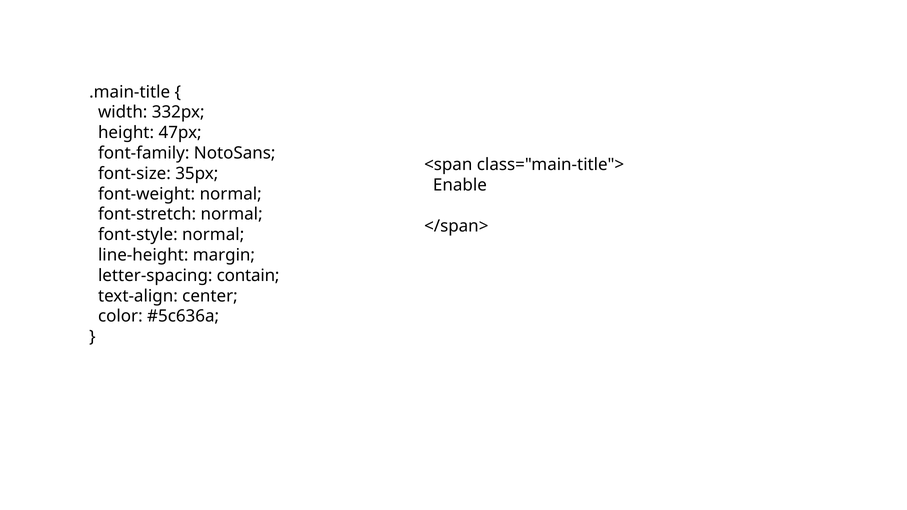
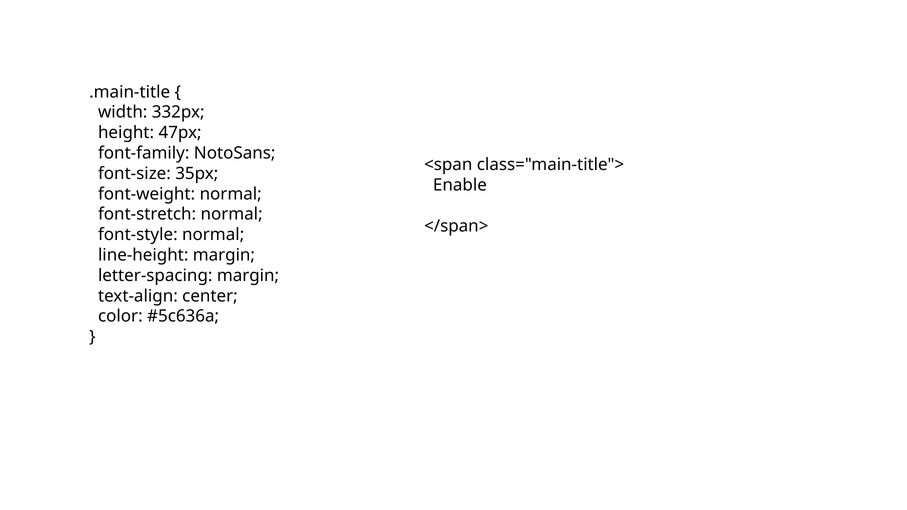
letter-spacing contain: contain -> margin
